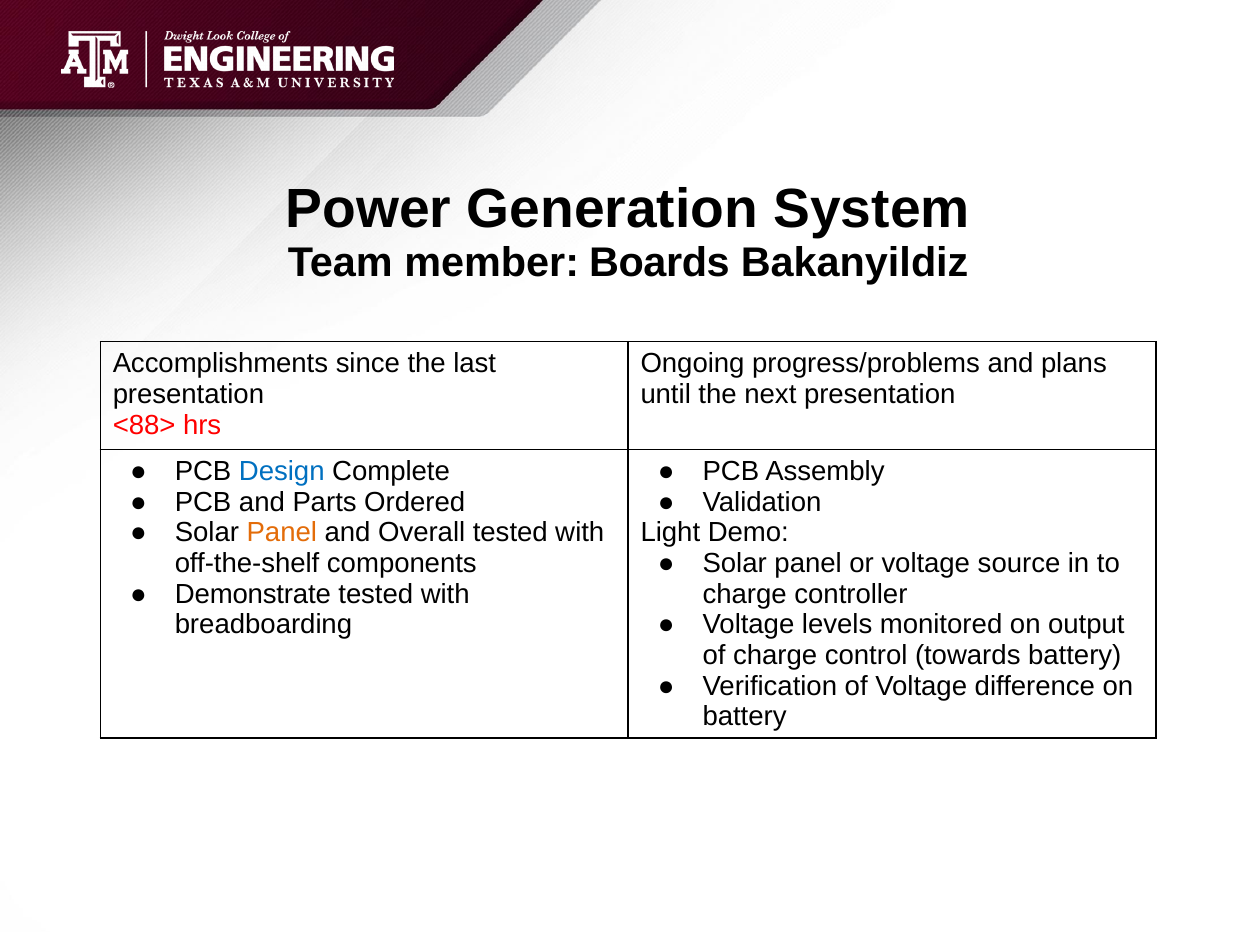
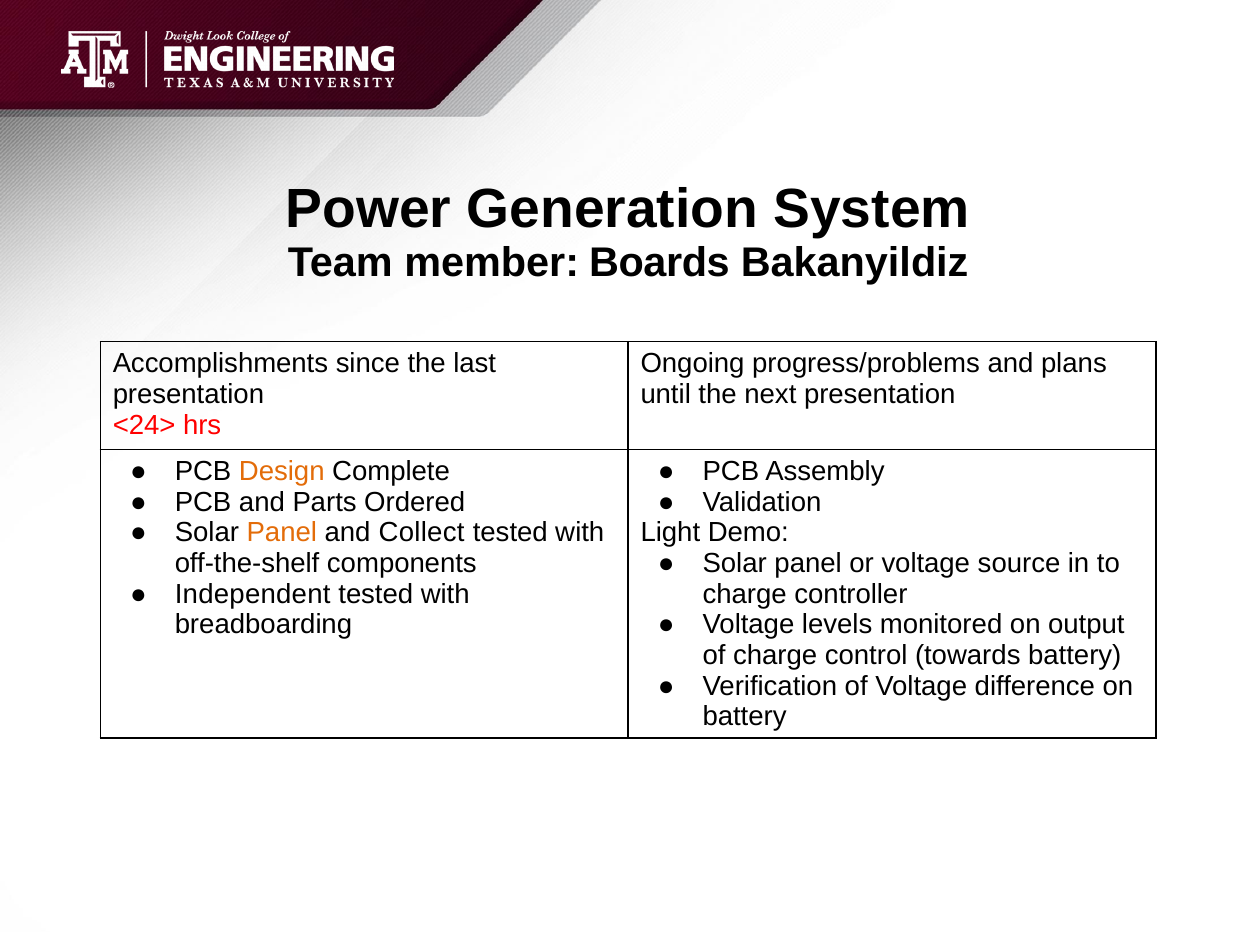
<88>: <88> -> <24>
Design colour: blue -> orange
Overall: Overall -> Collect
Demonstrate: Demonstrate -> Independent
